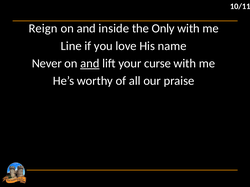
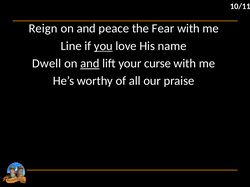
inside: inside -> peace
Only: Only -> Fear
you underline: none -> present
Never: Never -> Dwell
